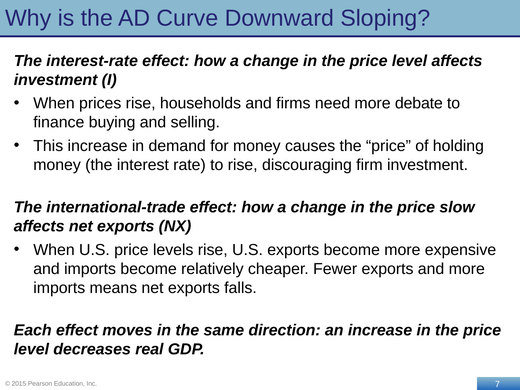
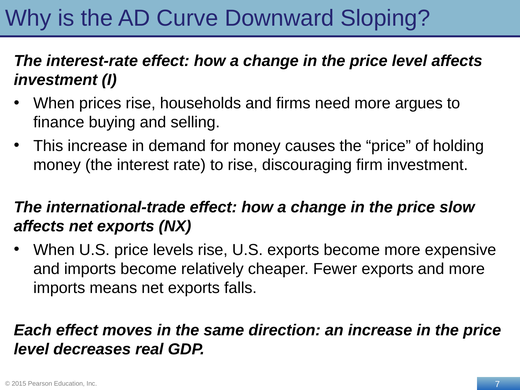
debate: debate -> argues
